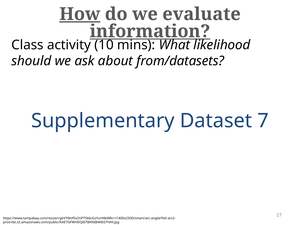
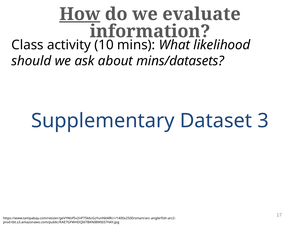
information underline: present -> none
from/datasets: from/datasets -> mins/datasets
7: 7 -> 3
